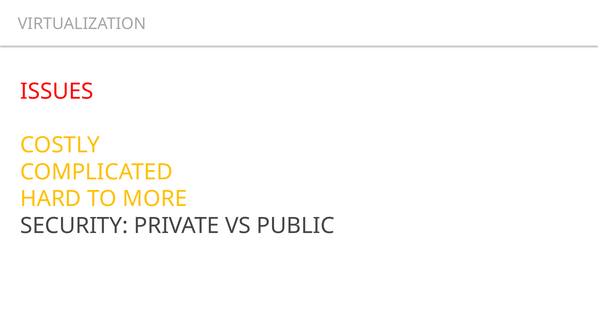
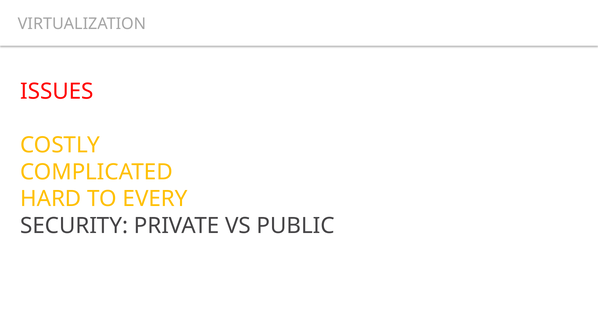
MORE: MORE -> EVERY
